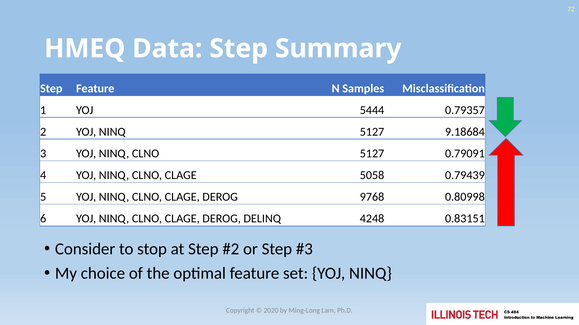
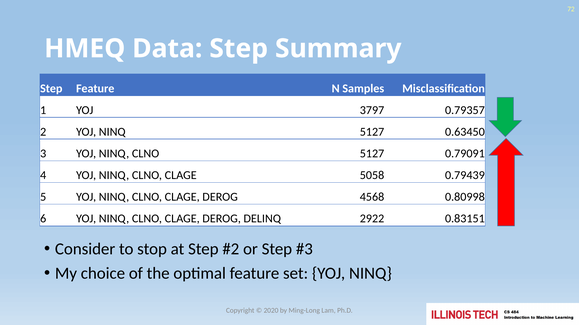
5444: 5444 -> 3797
9.18684: 9.18684 -> 0.63450
9768: 9768 -> 4568
4248: 4248 -> 2922
